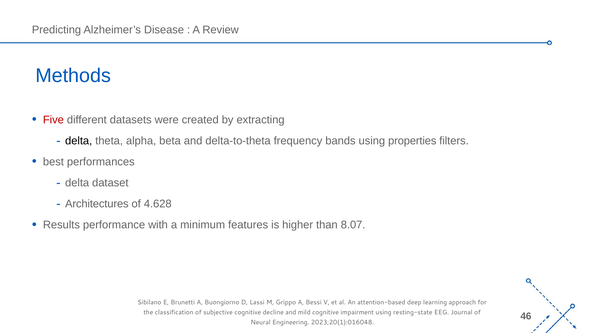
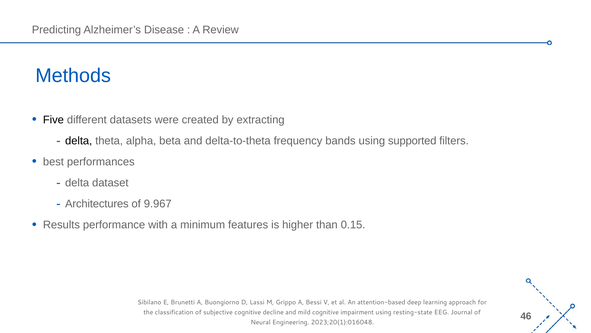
Five colour: red -> black
properties: properties -> supported
4.628: 4.628 -> 9.967
8.07: 8.07 -> 0.15
